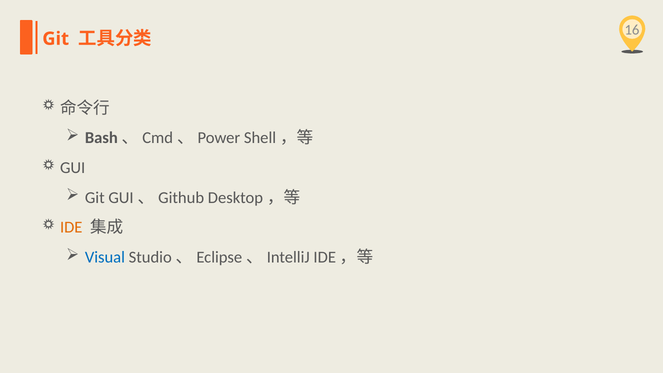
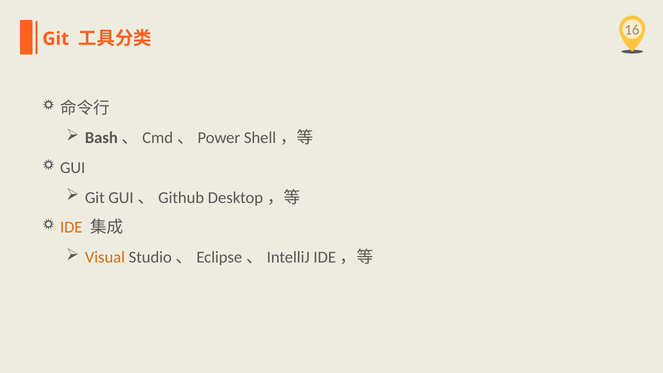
Visual colour: blue -> orange
